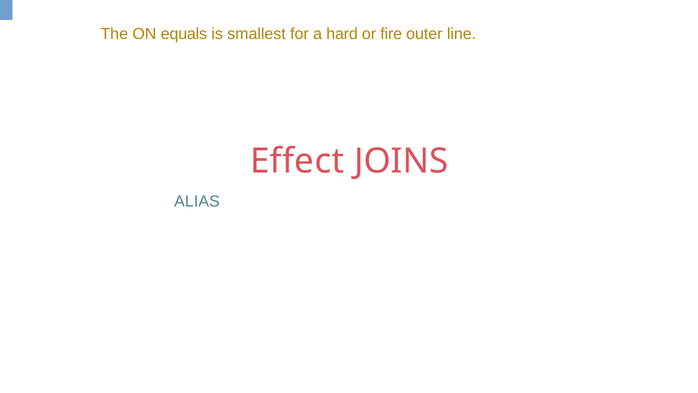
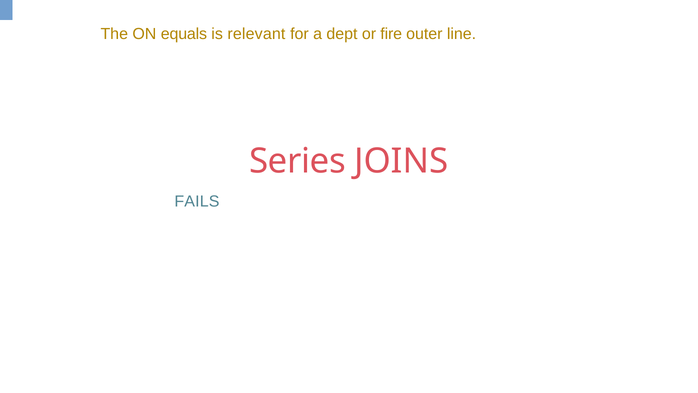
smallest: smallest -> relevant
hard: hard -> dept
Effect: Effect -> Series
ALIAS: ALIAS -> FAILS
